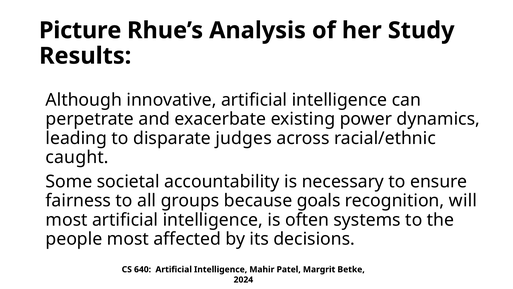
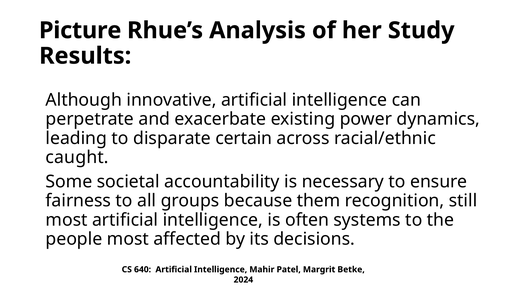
judges: judges -> certain
goals: goals -> them
will: will -> still
